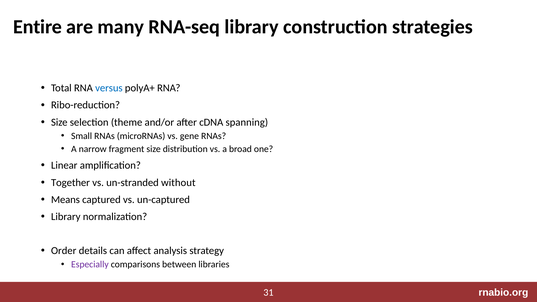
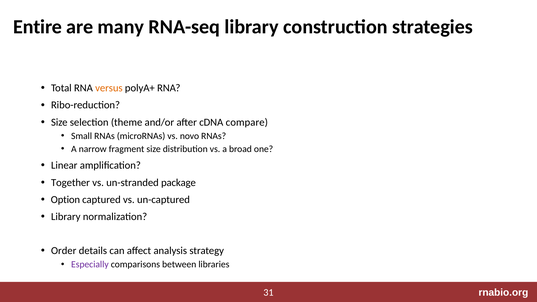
versus colour: blue -> orange
spanning: spanning -> compare
gene: gene -> novo
without: without -> package
Means: Means -> Option
